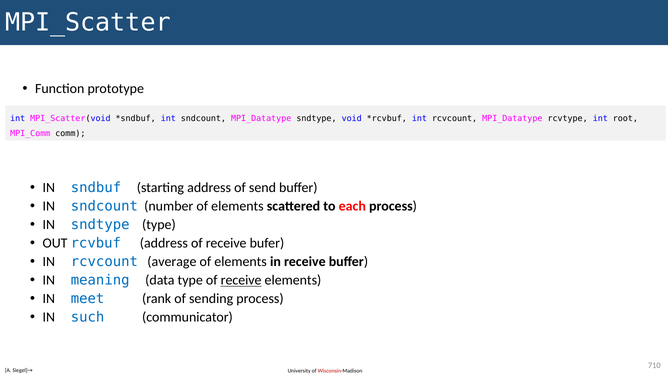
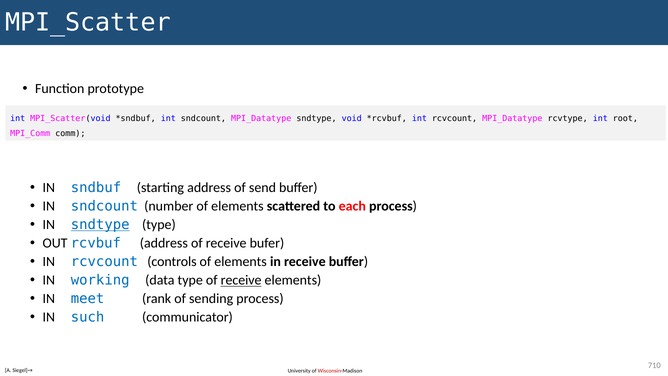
sndtype at (100, 225) underline: none -> present
average: average -> controls
meaning: meaning -> working
